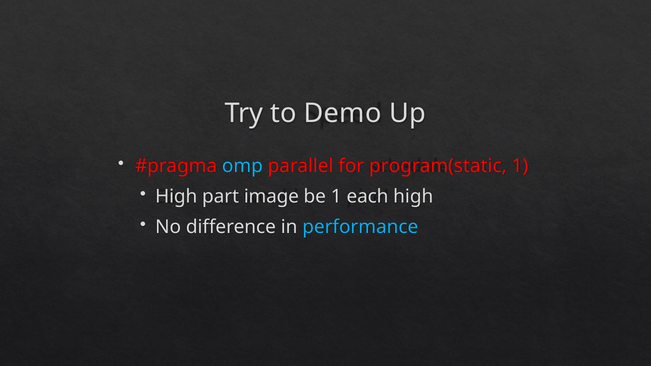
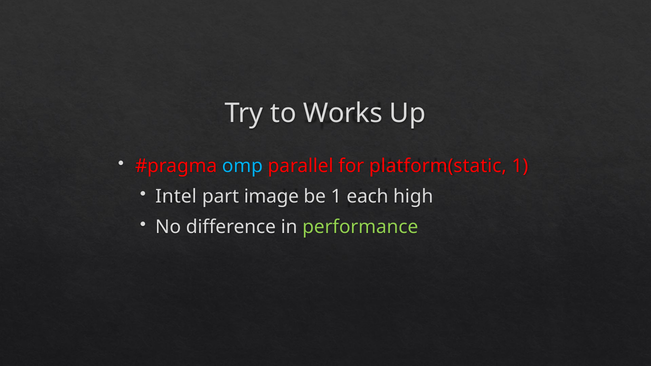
Demo: Demo -> Works
program(static: program(static -> platform(static
High at (176, 197): High -> Intel
performance colour: light blue -> light green
